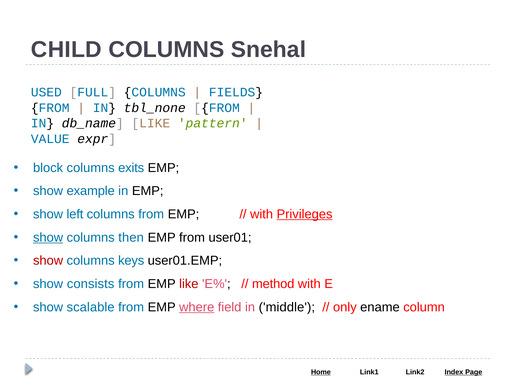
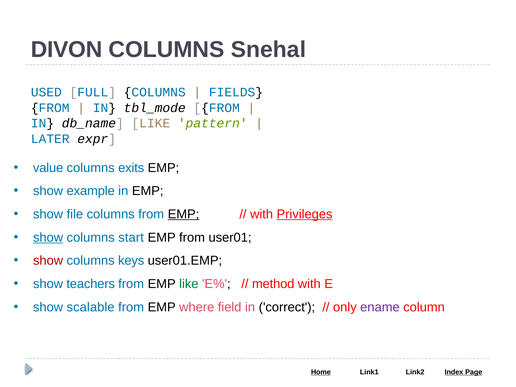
CHILD: CHILD -> DIVON
tbl_none: tbl_none -> tbl_mode
VALUE: VALUE -> LATER
block: block -> value
left: left -> file
EMP at (184, 214) underline: none -> present
then: then -> start
consists: consists -> teachers
like at (189, 284) colour: red -> green
where underline: present -> none
middle: middle -> correct
ename colour: black -> purple
